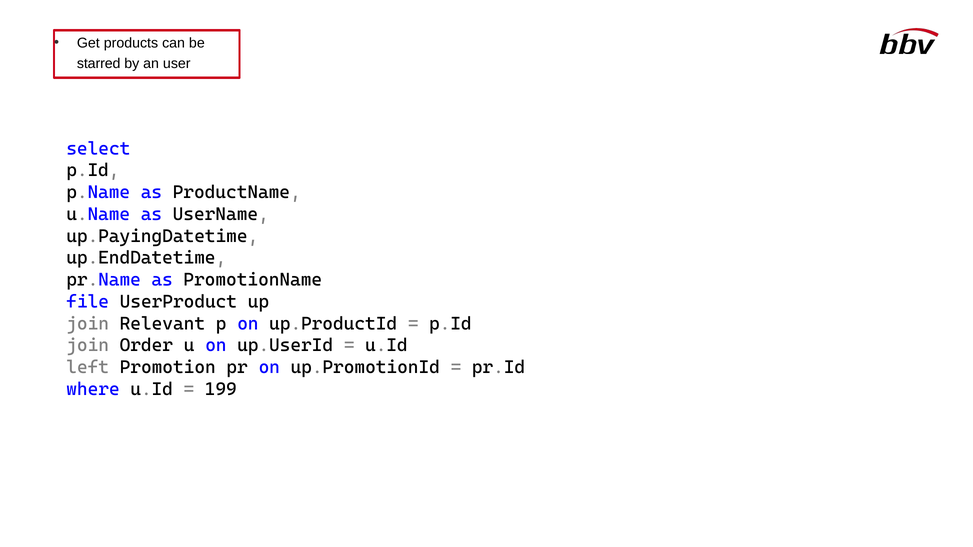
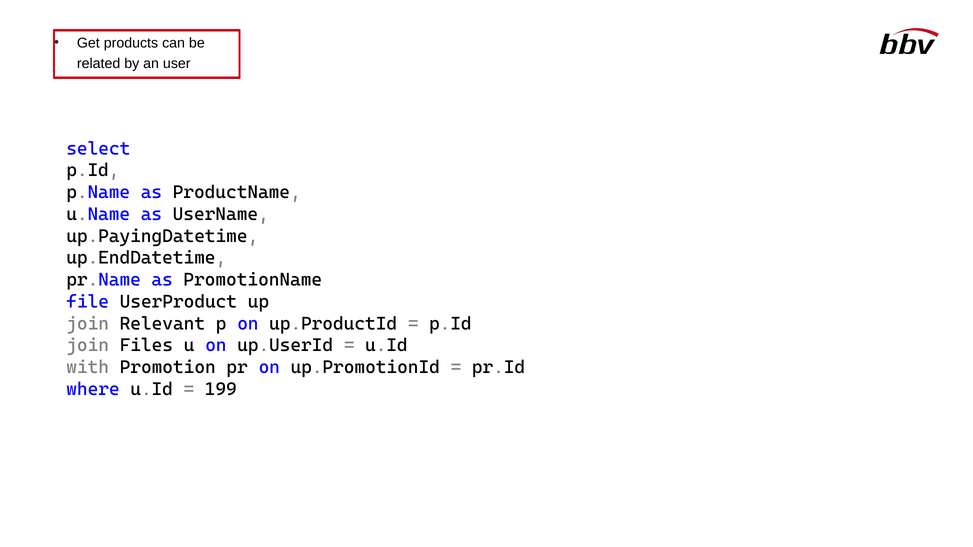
starred: starred -> related
Order: Order -> Files
left: left -> with
